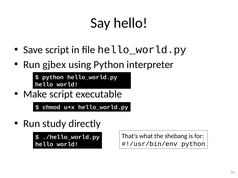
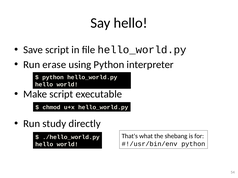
gjbex: gjbex -> erase
